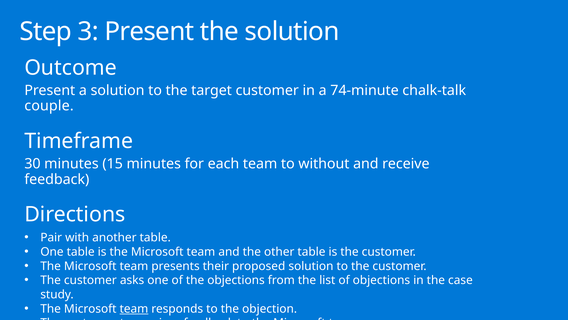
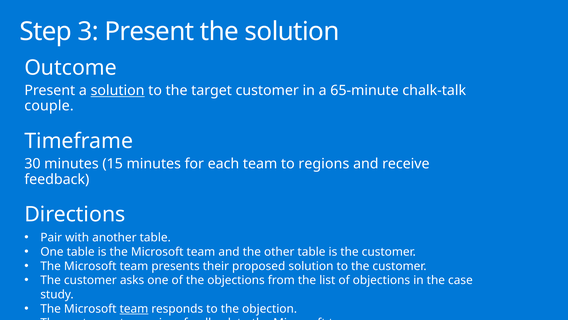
solution at (118, 90) underline: none -> present
74-minute: 74-minute -> 65-minute
without: without -> regions
